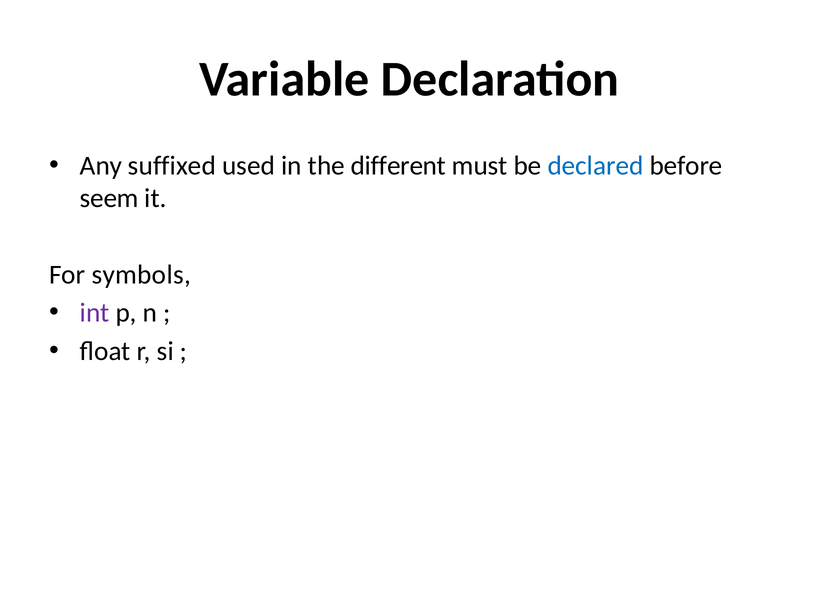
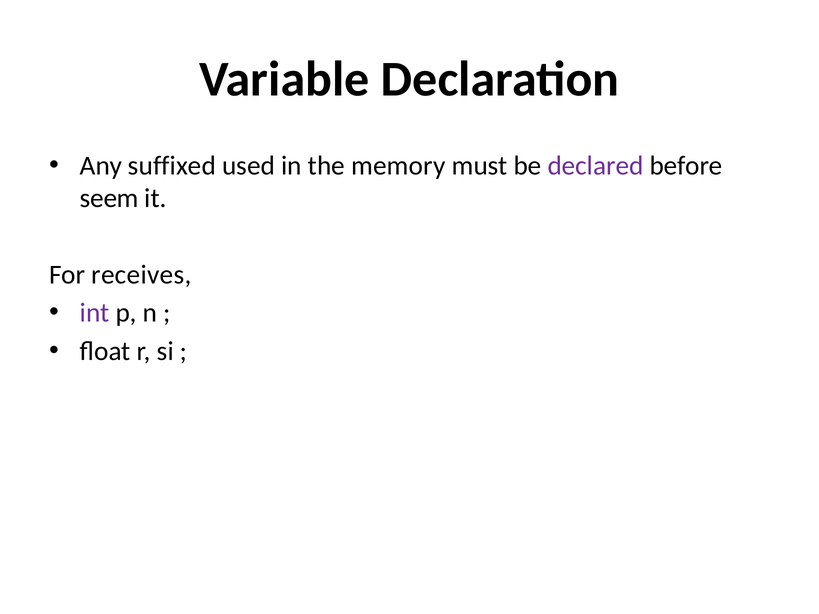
different: different -> memory
declared colour: blue -> purple
symbols: symbols -> receives
